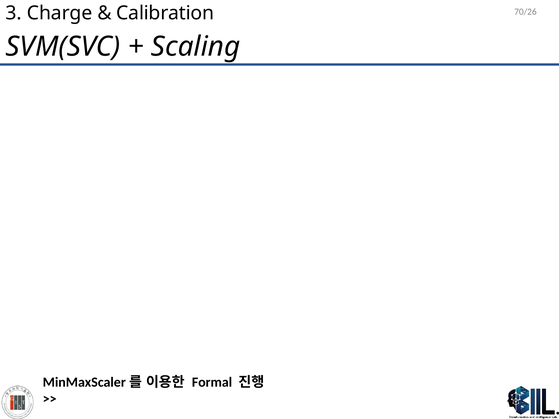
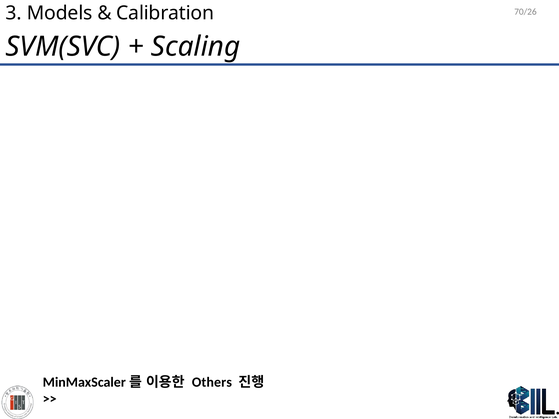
Charge: Charge -> Models
Formal: Formal -> Others
